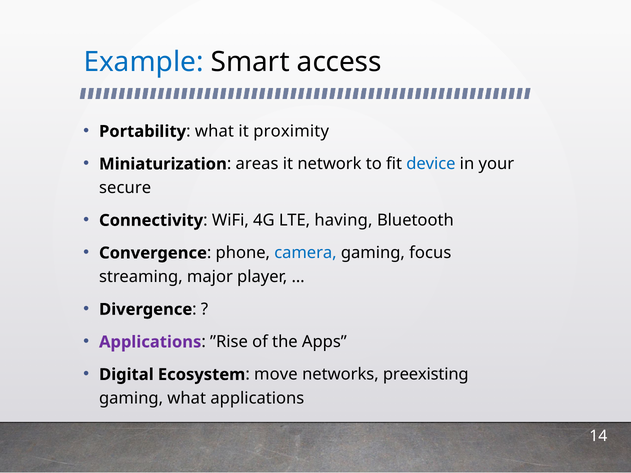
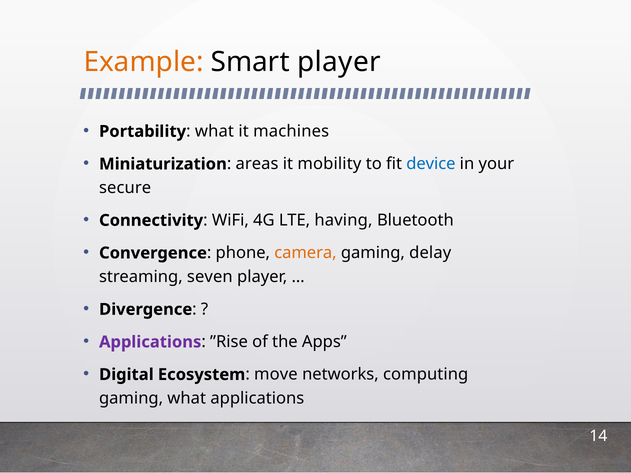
Example colour: blue -> orange
Smart access: access -> player
proximity: proximity -> machines
network: network -> mobility
camera colour: blue -> orange
focus: focus -> delay
major: major -> seven
preexisting: preexisting -> computing
